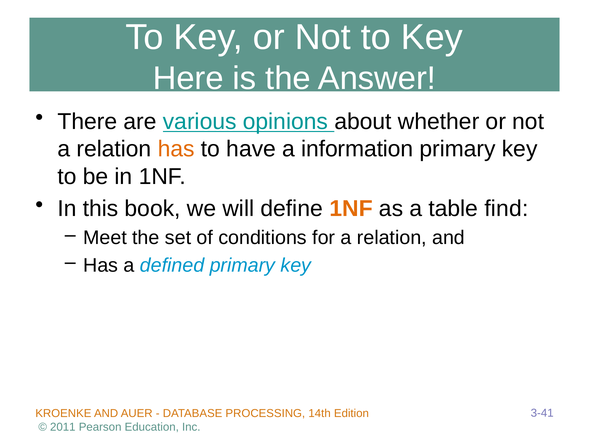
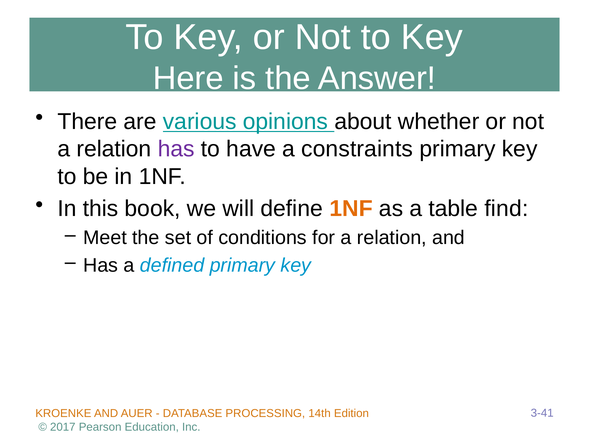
has at (176, 149) colour: orange -> purple
information: information -> constraints
2011: 2011 -> 2017
